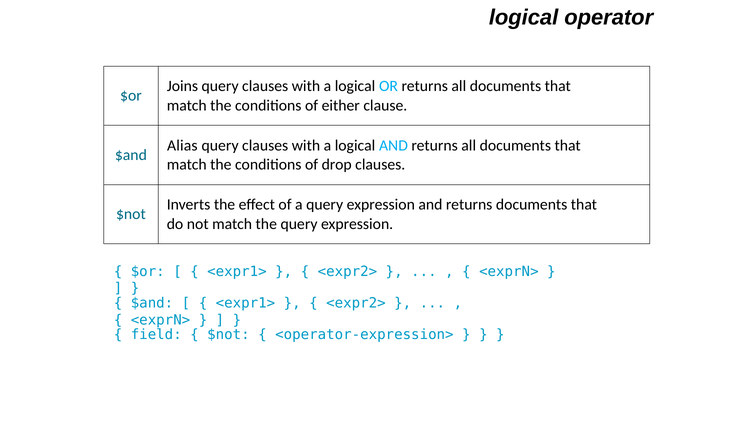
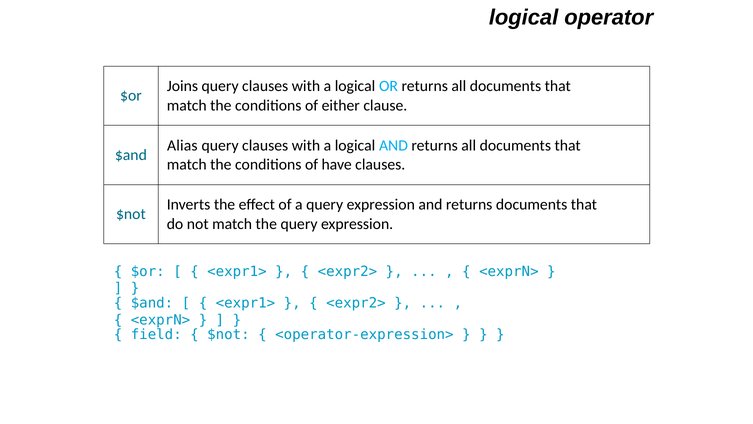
drop: drop -> have
